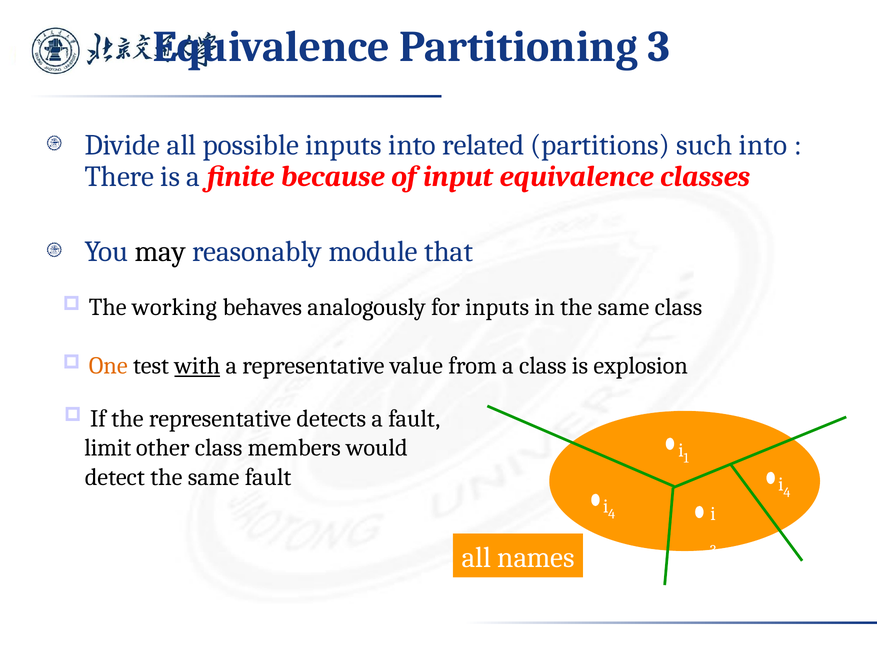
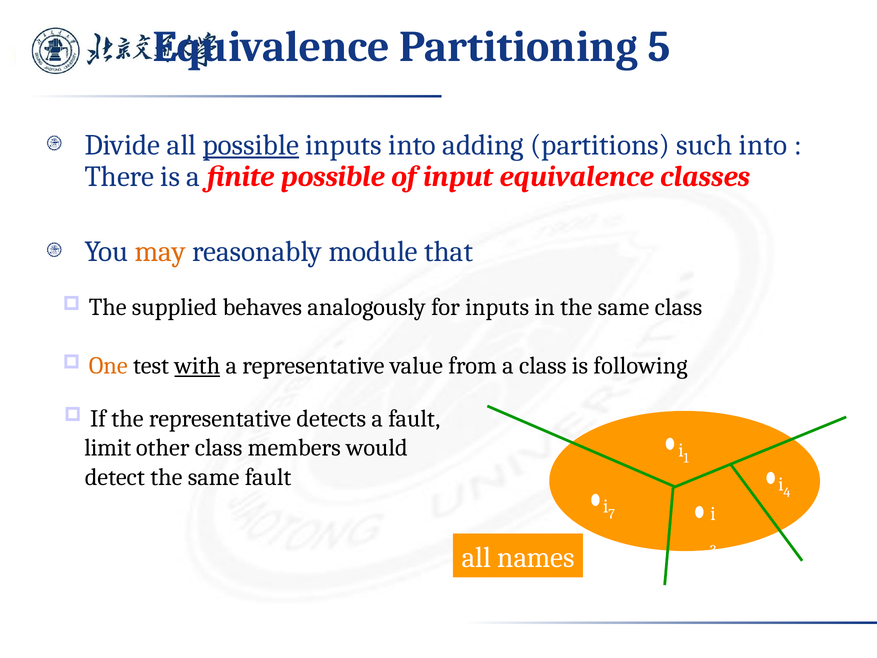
Partitioning 3: 3 -> 5
possible at (251, 145) underline: none -> present
related: related -> adding
finite because: because -> possible
may colour: black -> orange
working: working -> supplied
explosion: explosion -> following
4 at (612, 514): 4 -> 7
